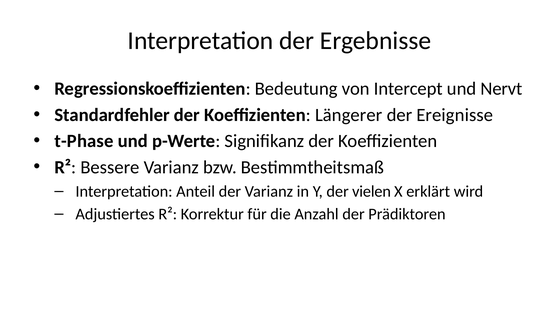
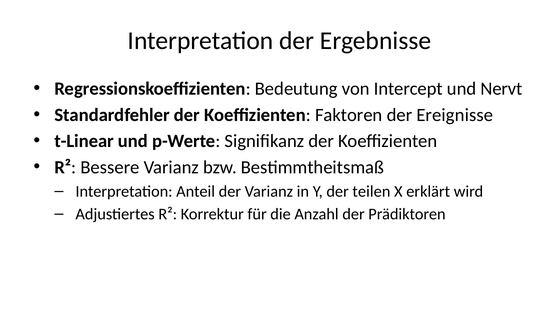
Längerer: Längerer -> Faktoren
t-Phase: t-Phase -> t-Linear
vielen: vielen -> teilen
